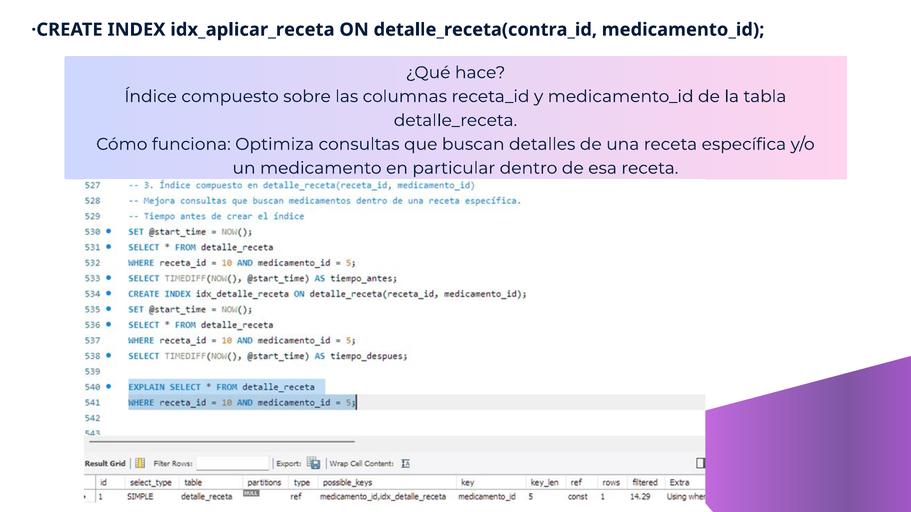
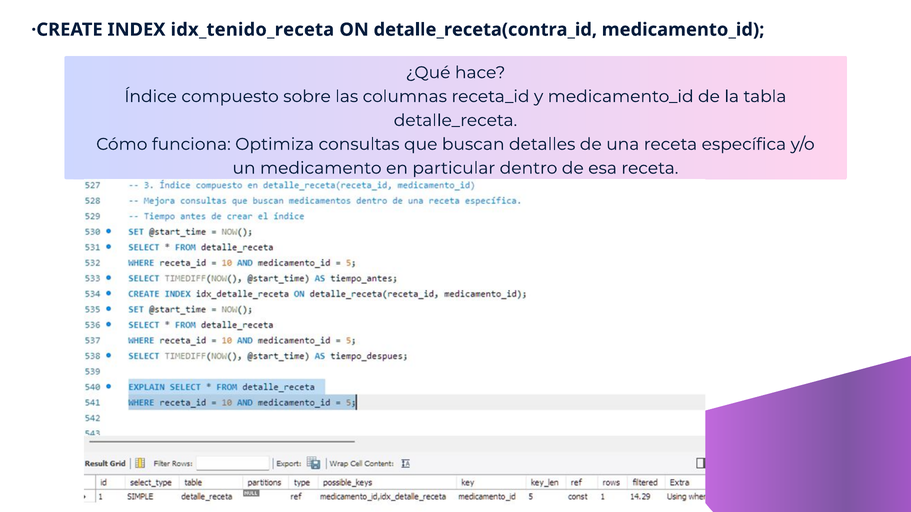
idx_aplicar_receta: idx_aplicar_receta -> idx_tenido_receta
